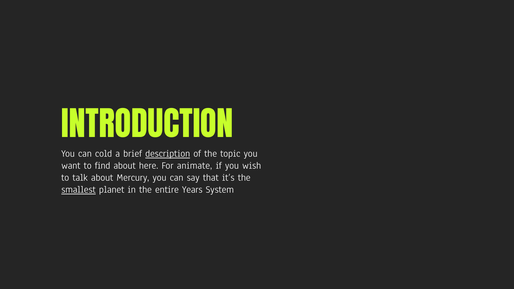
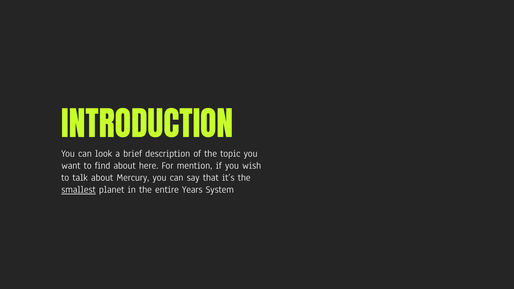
cold: cold -> look
description underline: present -> none
animate: animate -> mention
